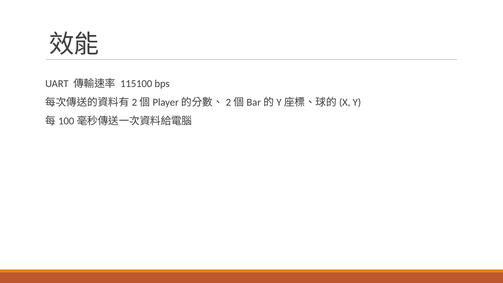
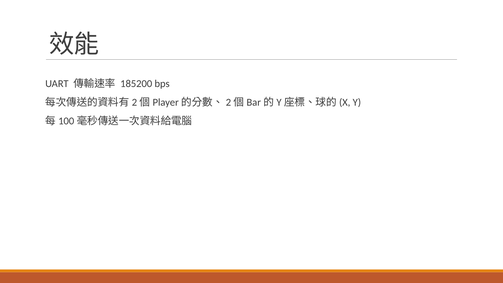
115100: 115100 -> 185200
